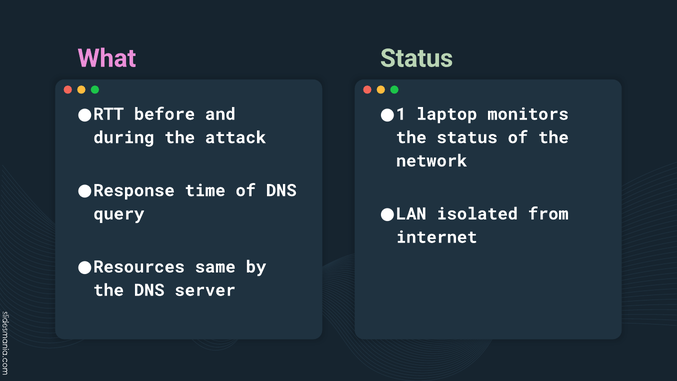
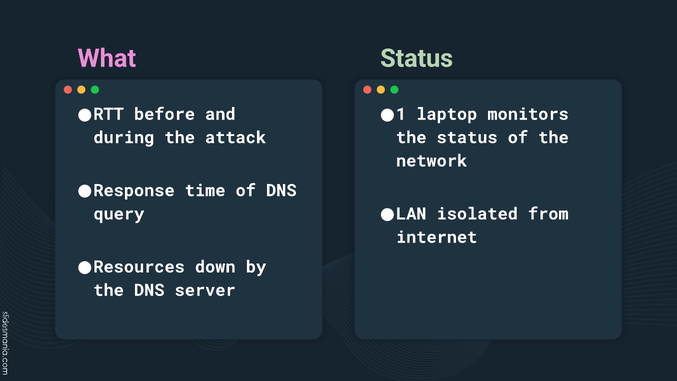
same: same -> down
